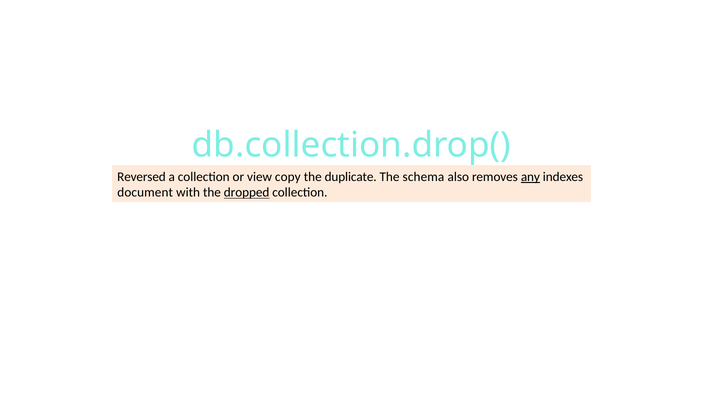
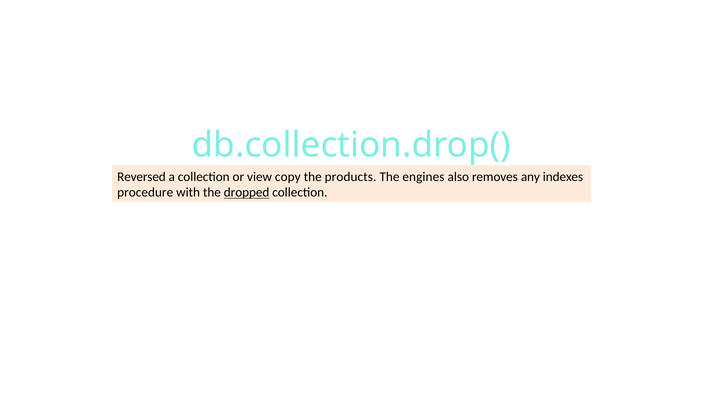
duplicate: duplicate -> products
schema: schema -> engines
any underline: present -> none
document: document -> procedure
